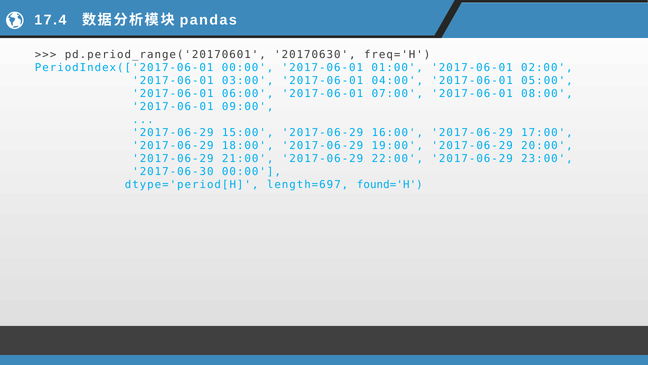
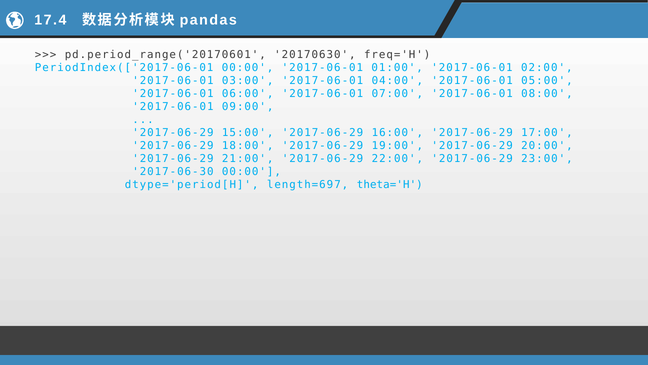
found='H: found='H -> theta='H
